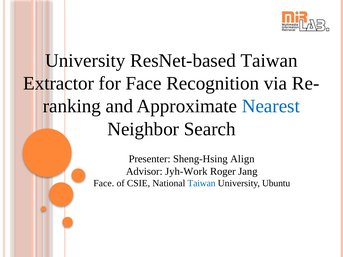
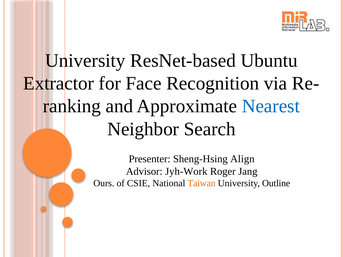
ResNet-based Taiwan: Taiwan -> Ubuntu
Face at (104, 183): Face -> Ours
Taiwan at (202, 183) colour: blue -> orange
Ubuntu: Ubuntu -> Outline
